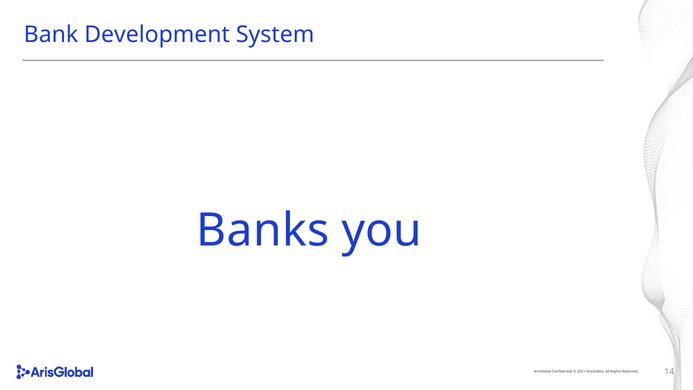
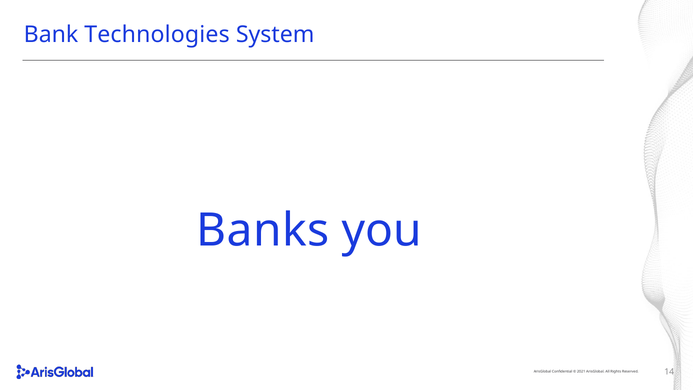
Development: Development -> Technologies
